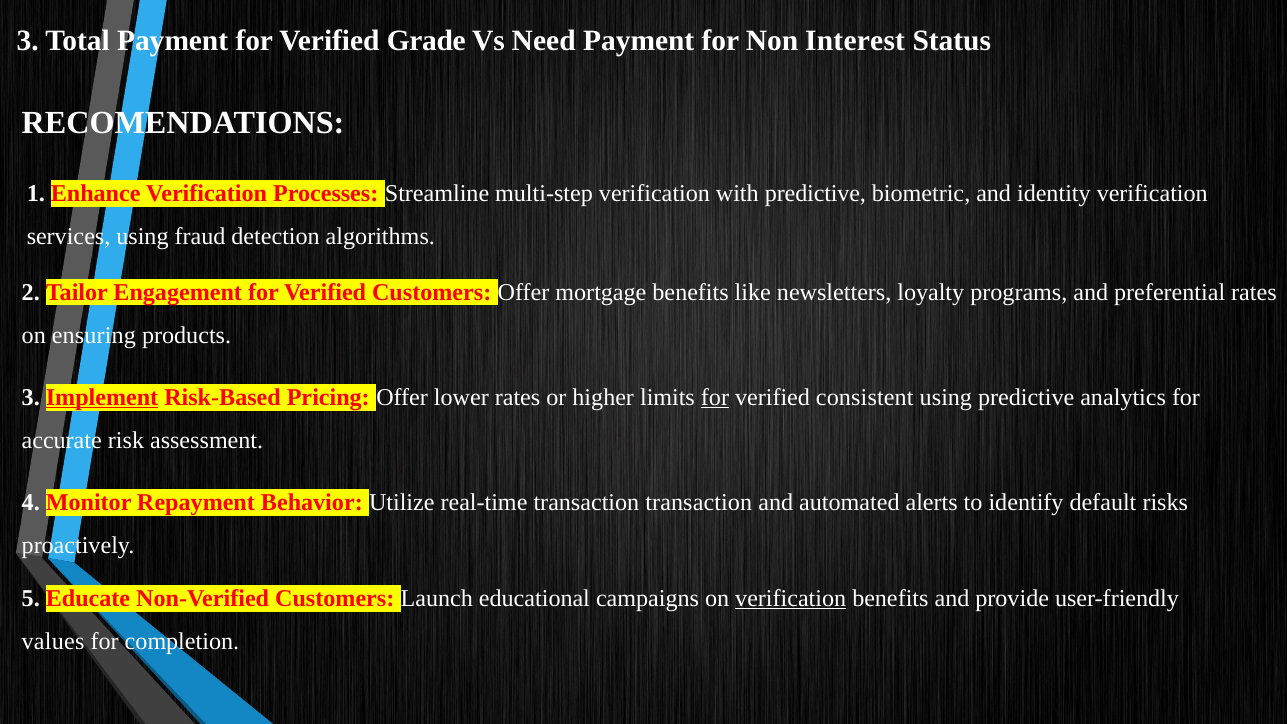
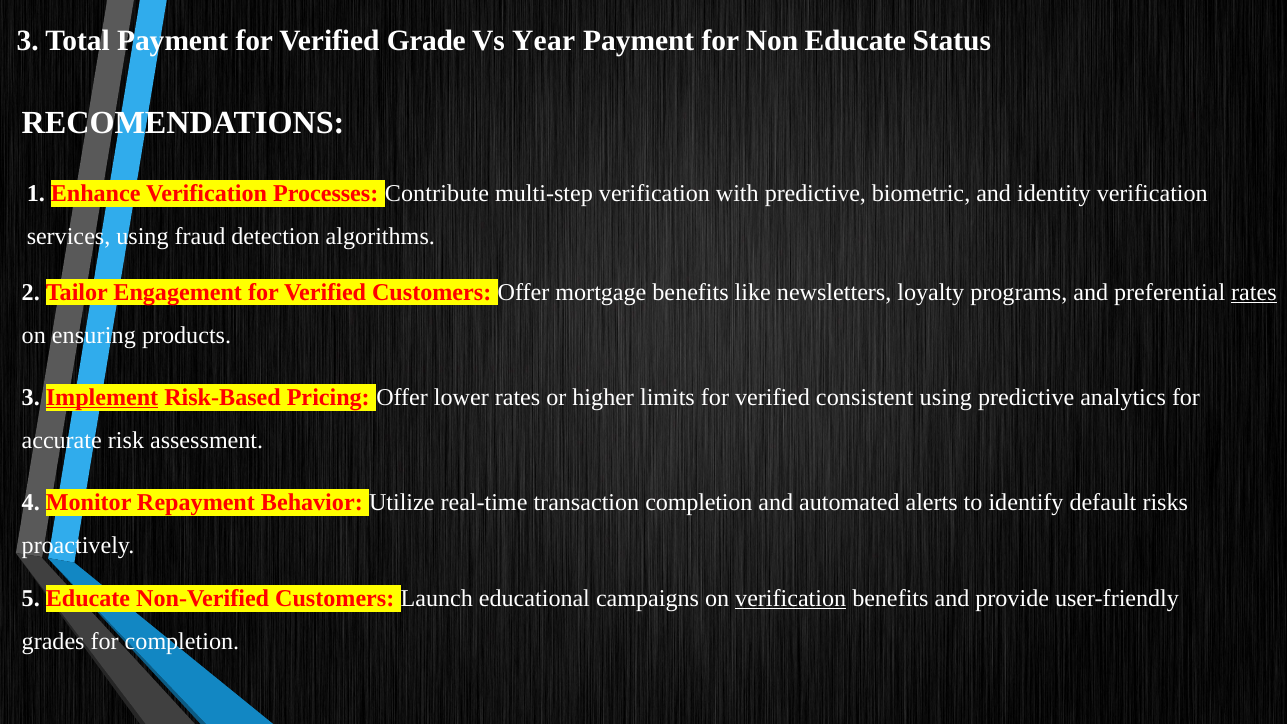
Need: Need -> Year
Non Interest: Interest -> Educate
Streamline: Streamline -> Contribute
rates at (1254, 292) underline: none -> present
for at (715, 397) underline: present -> none
transaction transaction: transaction -> completion
values: values -> grades
